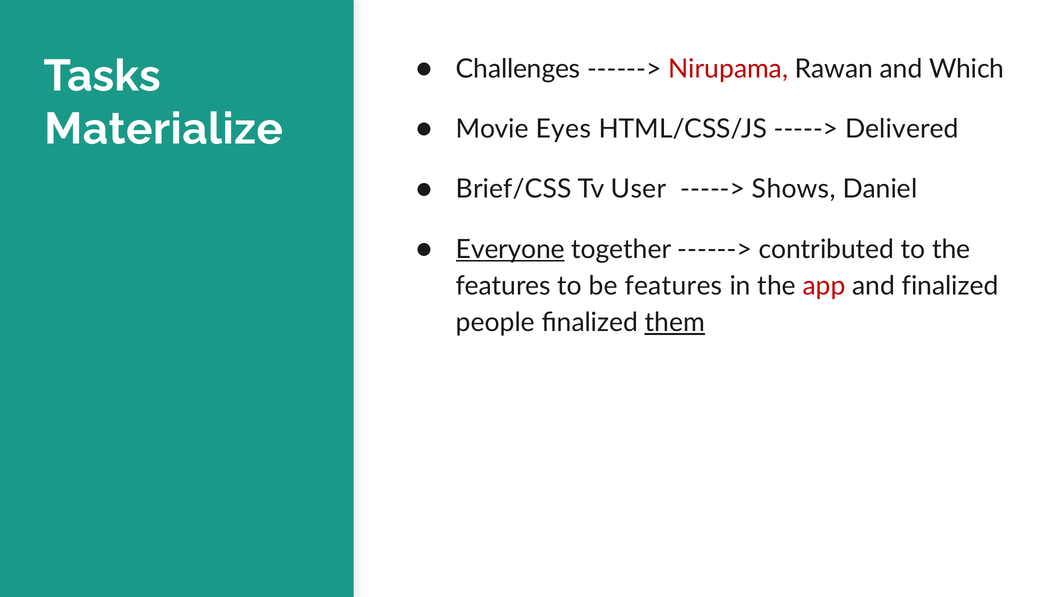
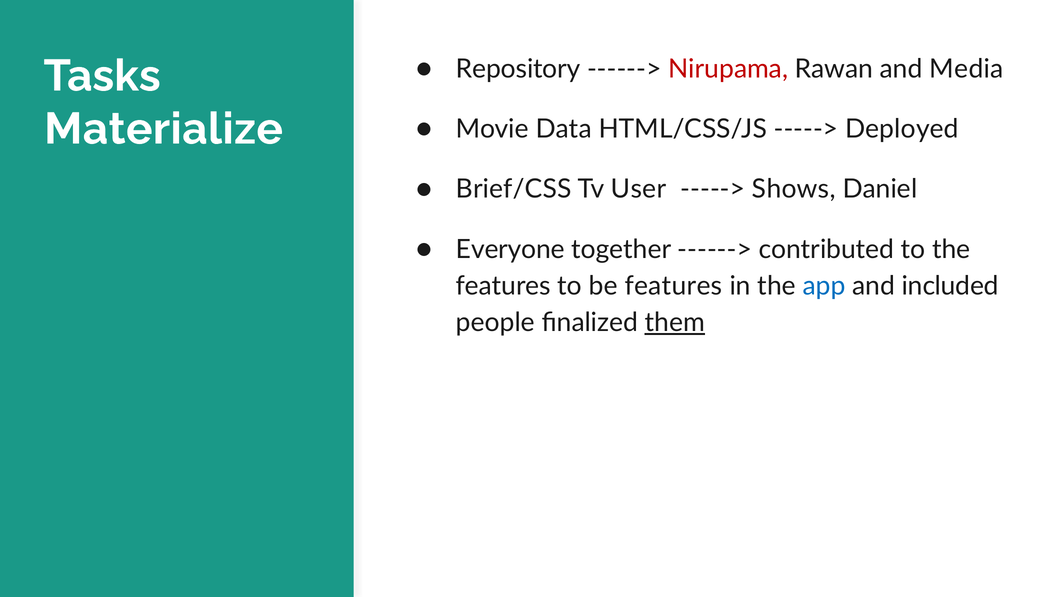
Challenges: Challenges -> Repository
Which: Which -> Media
Eyes: Eyes -> Data
Delivered: Delivered -> Deployed
Everyone underline: present -> none
app colour: red -> blue
and finalized: finalized -> included
